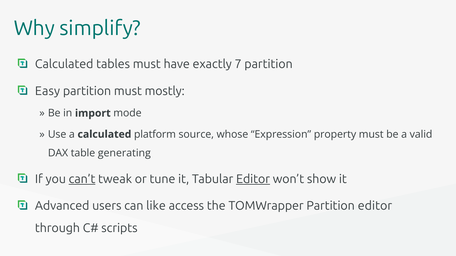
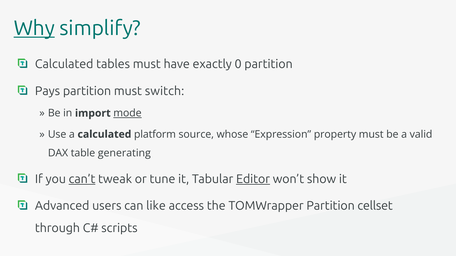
Why underline: none -> present
7: 7 -> 0
Easy: Easy -> Pays
mostly: mostly -> switch
mode underline: none -> present
Partition editor: editor -> cellset
